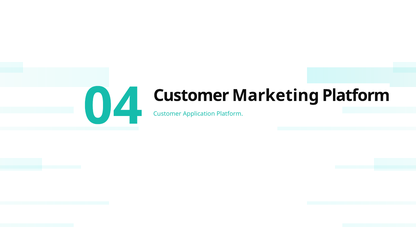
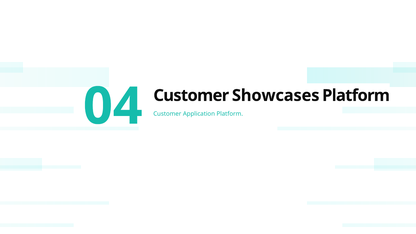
Marketing: Marketing -> Showcases
